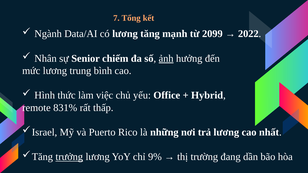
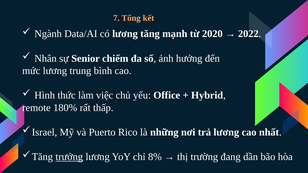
2099: 2099 -> 2020
ảnh underline: present -> none
831%: 831% -> 180%
9%: 9% -> 8%
